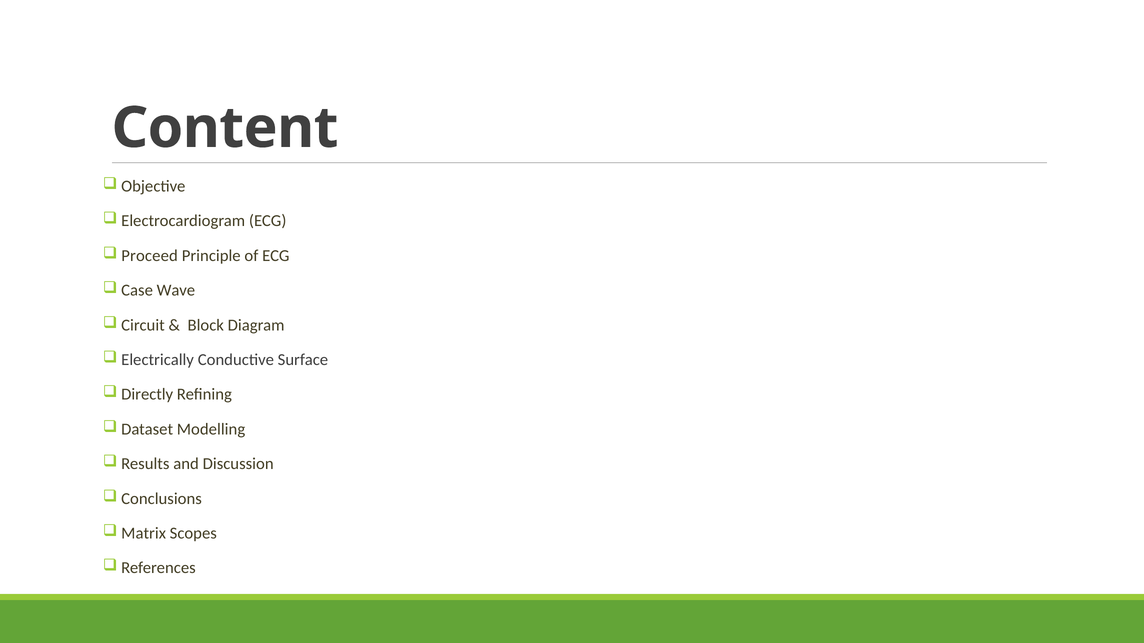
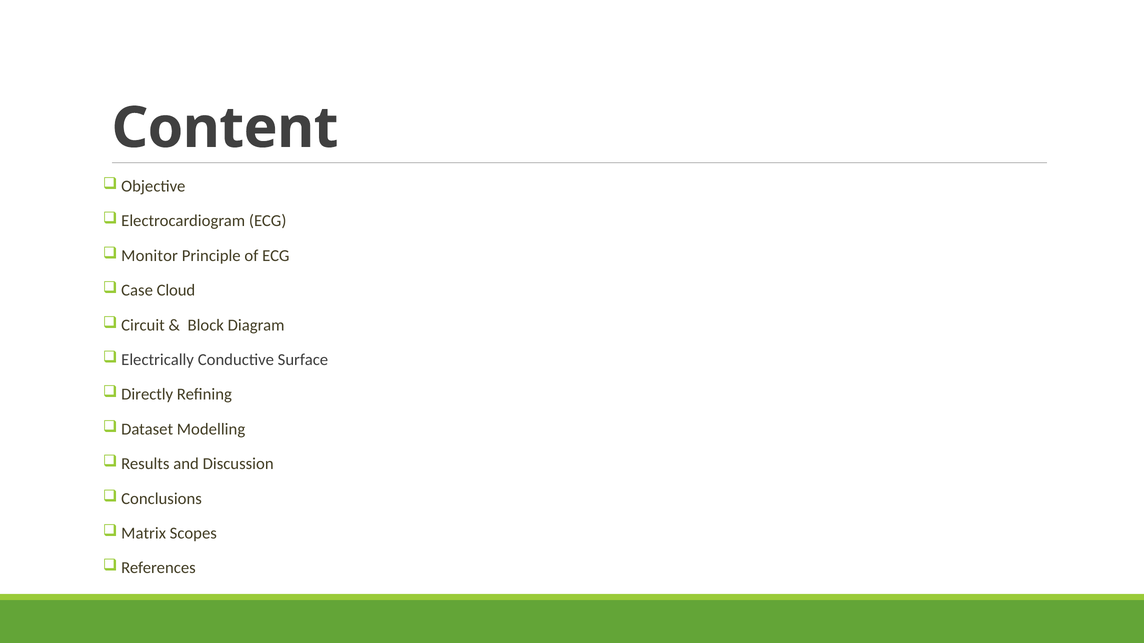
Proceed: Proceed -> Monitor
Wave: Wave -> Cloud
